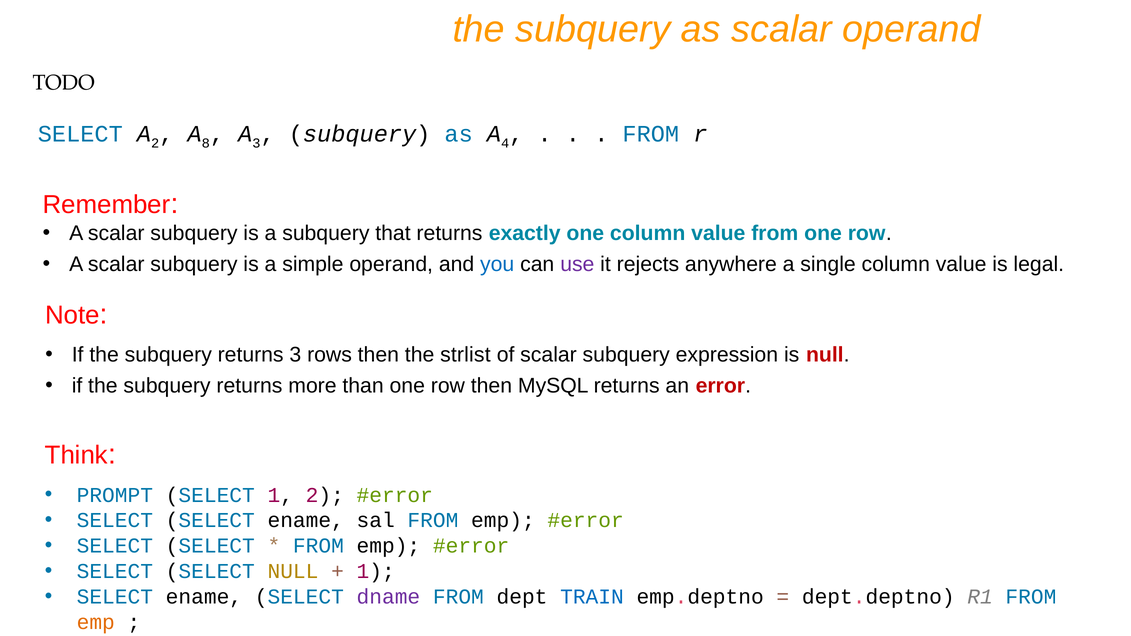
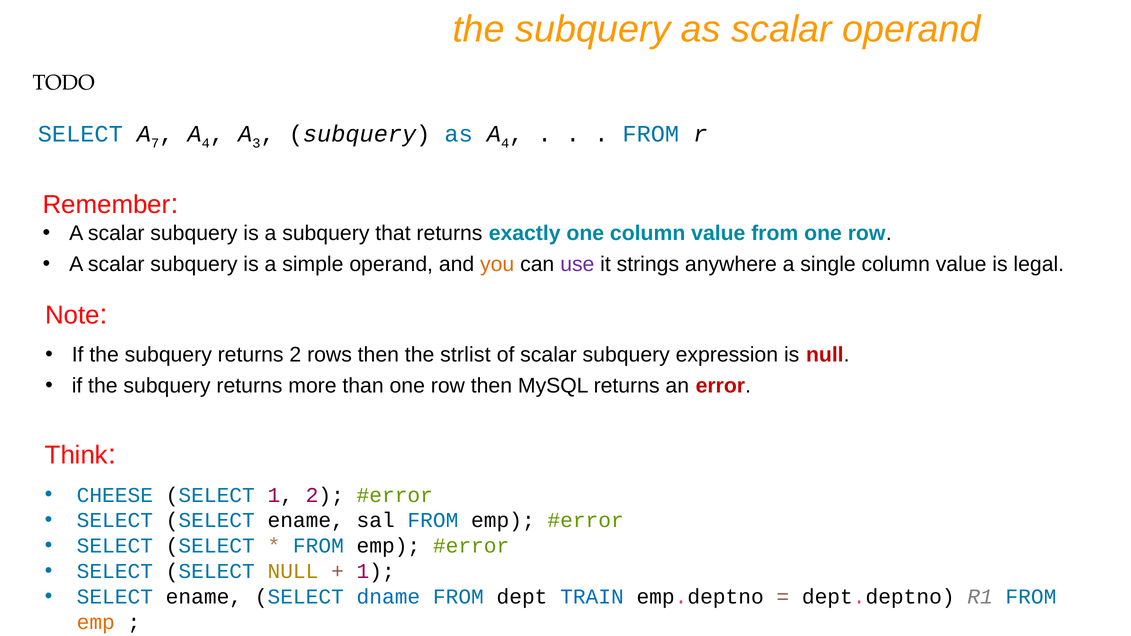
A 2: 2 -> 7
8 at (206, 143): 8 -> 4
you colour: blue -> orange
rejects: rejects -> strings
returns 3: 3 -> 2
PROMPT: PROMPT -> CHEESE
dname colour: purple -> blue
